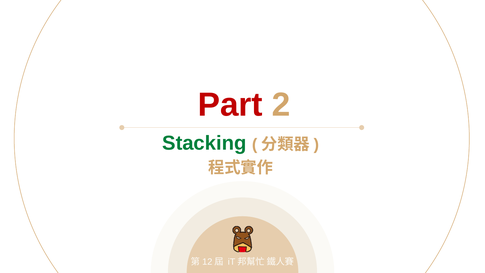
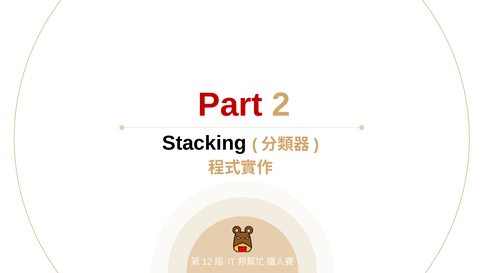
Stacking colour: green -> black
